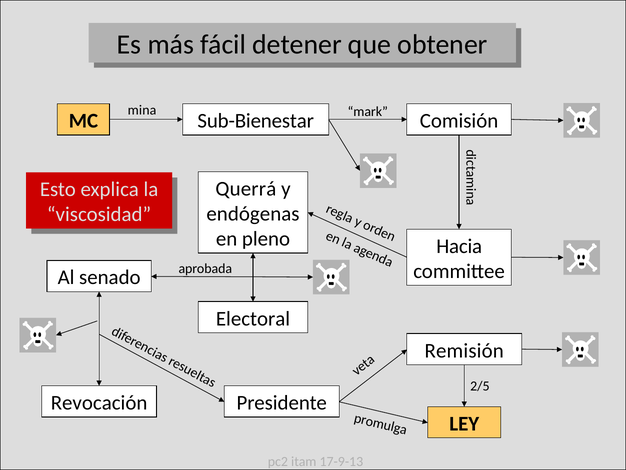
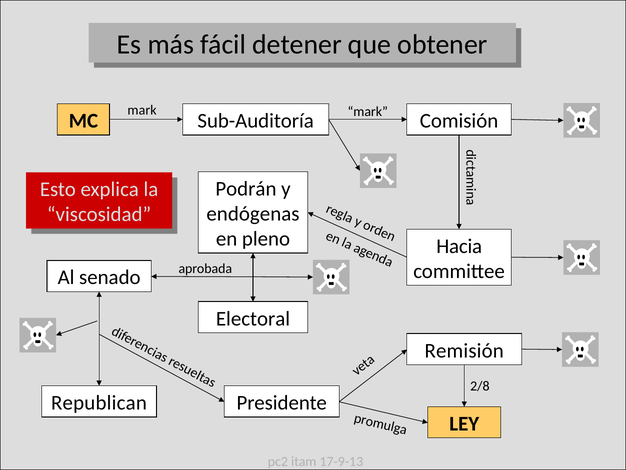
mina at (142, 110): mina -> mark
Sub-Bienestar: Sub-Bienestar -> Sub-Auditoría
Querrá: Querrá -> Podrán
2/5: 2/5 -> 2/8
Revocación: Revocación -> Republican
